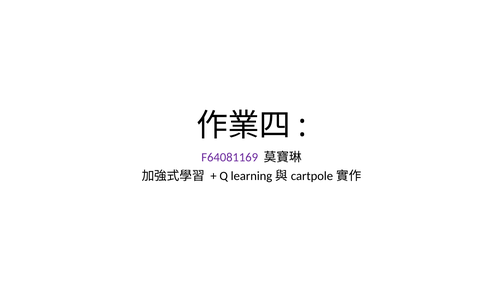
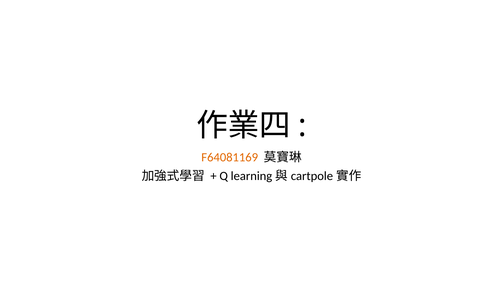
F64081169 colour: purple -> orange
